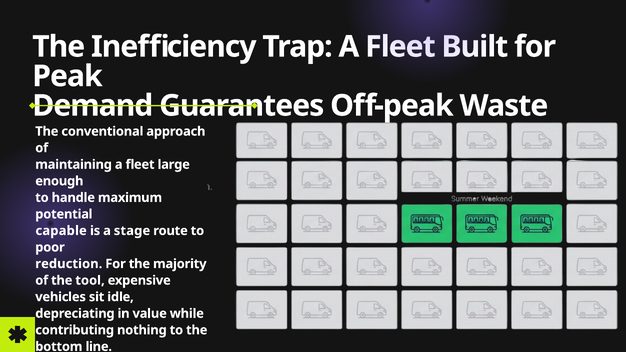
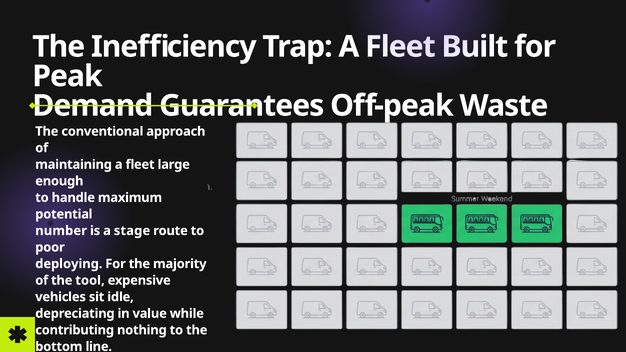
capable: capable -> number
reduction: reduction -> deploying
